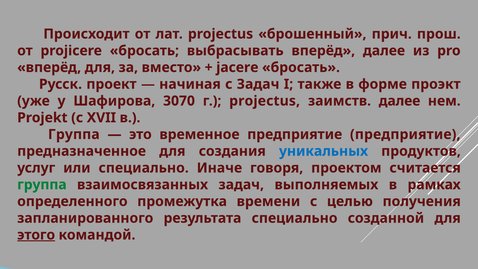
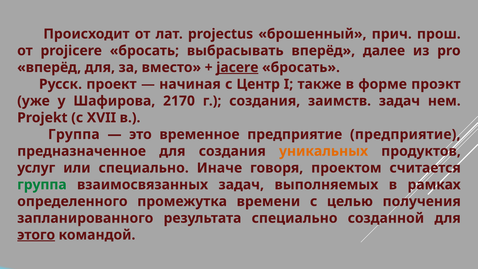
jacere underline: none -> present
с Задач: Задач -> Центр
3070: 3070 -> 2170
г projectus: projectus -> создания
заимств далее: далее -> задач
уникальных colour: blue -> orange
